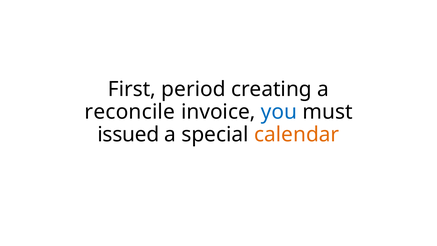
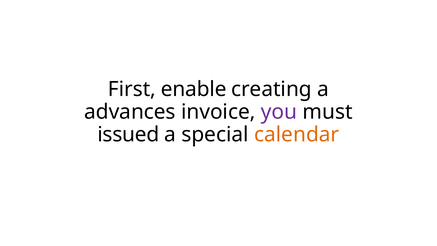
period: period -> enable
reconcile: reconcile -> advances
you colour: blue -> purple
